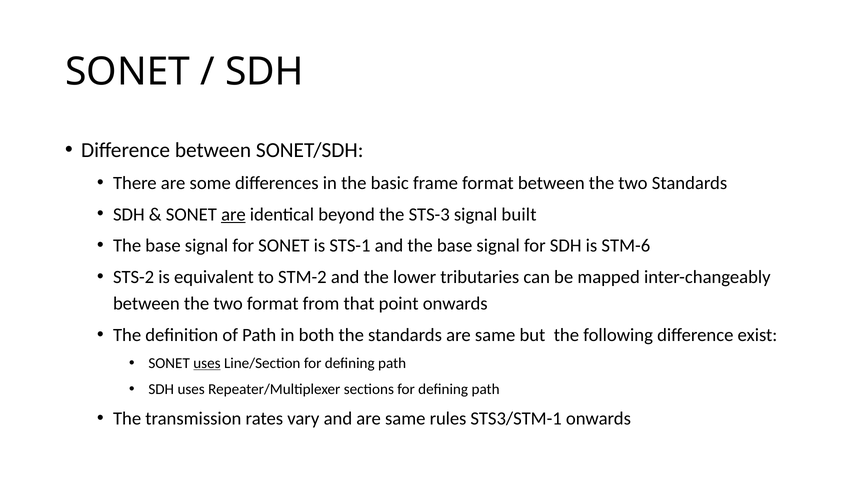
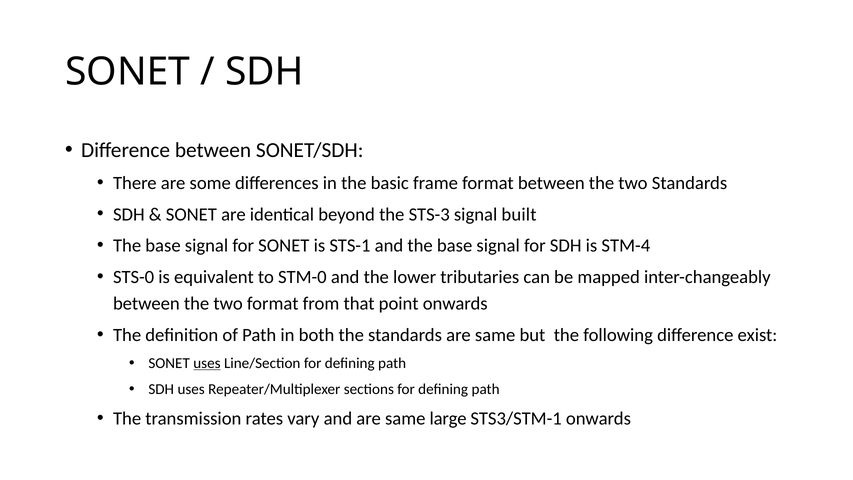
are at (233, 214) underline: present -> none
STM-6: STM-6 -> STM-4
STS-2: STS-2 -> STS-0
STM-2: STM-2 -> STM-0
rules: rules -> large
